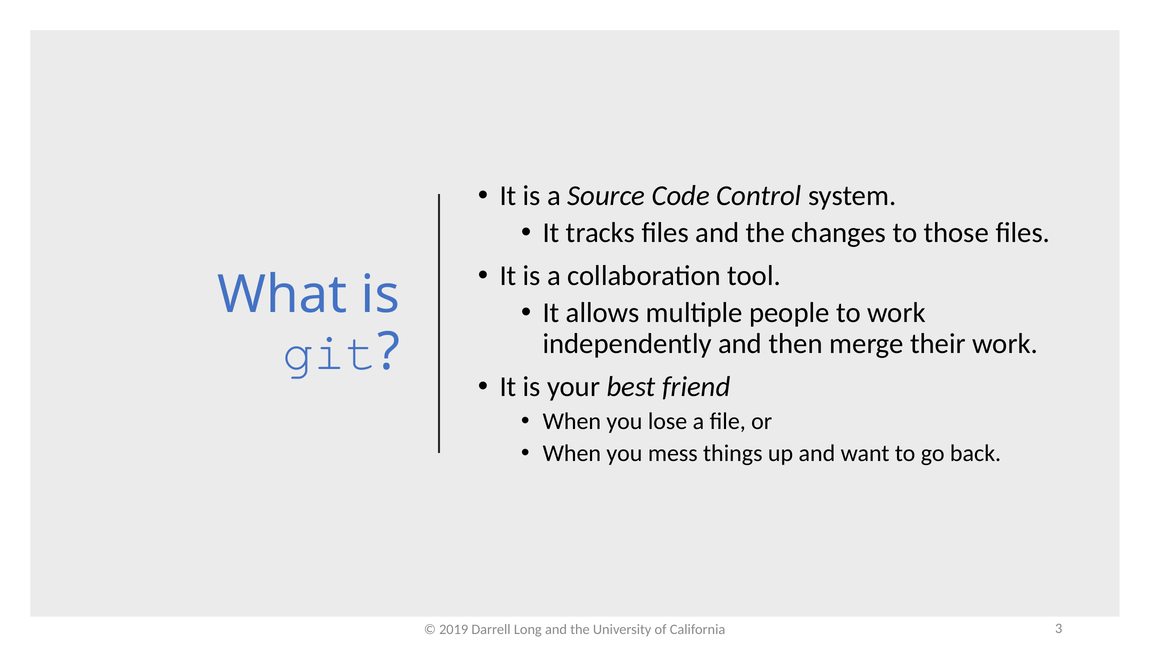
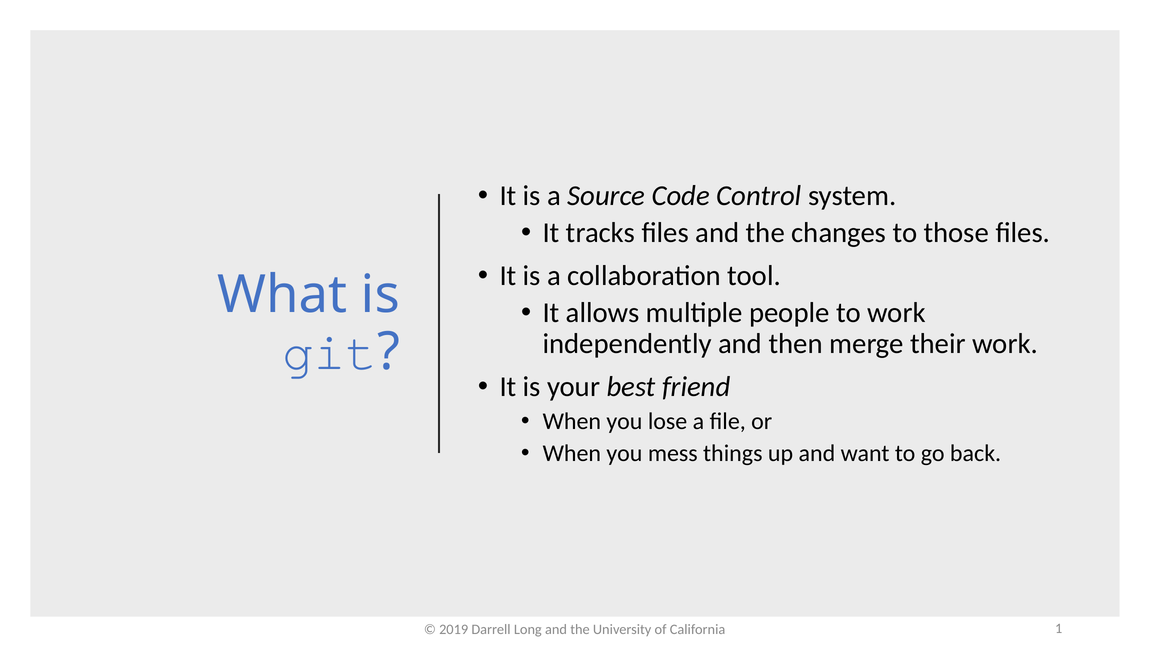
3: 3 -> 1
